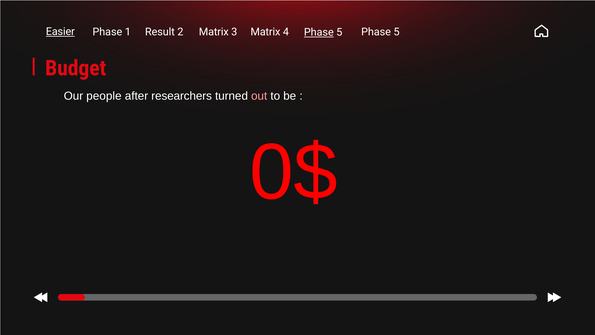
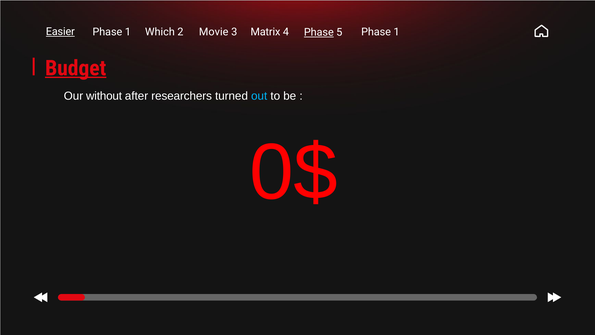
Result: Result -> Which
2 Matrix: Matrix -> Movie
4 Phase 5: 5 -> 1
Budget underline: none -> present
people: people -> without
out colour: pink -> light blue
